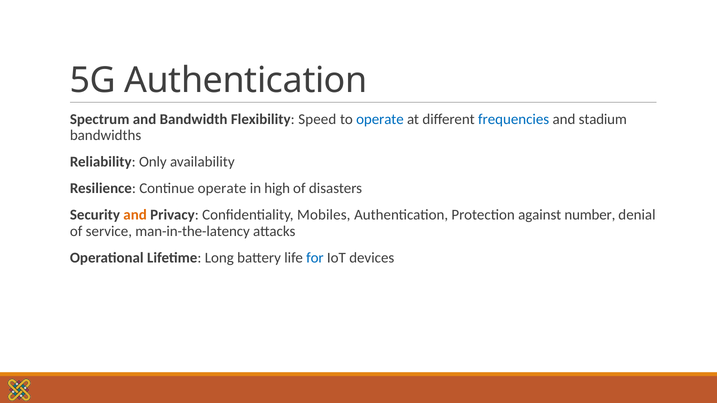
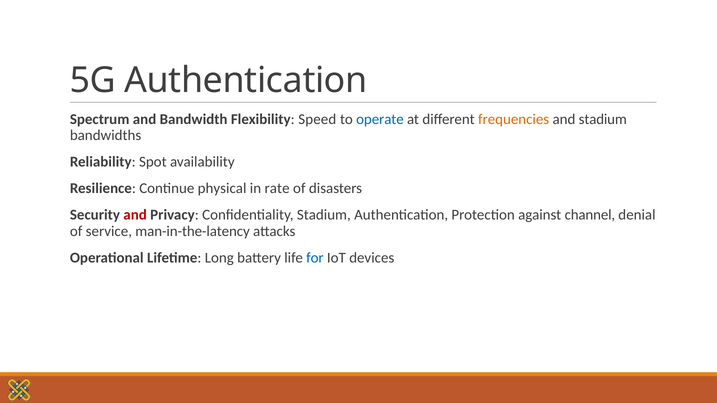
frequencies colour: blue -> orange
Only: Only -> Spot
Continue operate: operate -> physical
high: high -> rate
and at (135, 215) colour: orange -> red
Confidentiality Mobiles: Mobiles -> Stadium
number: number -> channel
